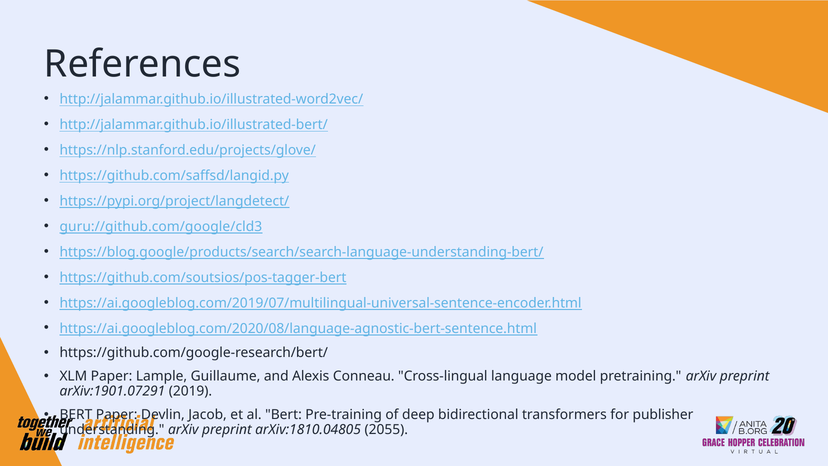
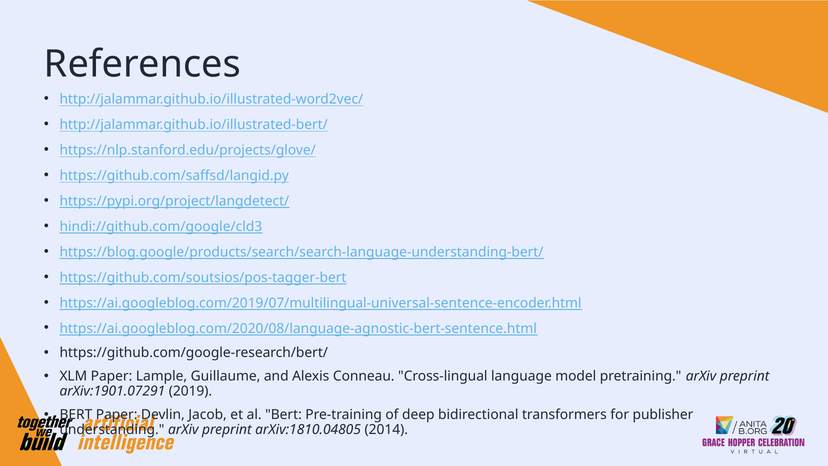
guru://github.com/google/cld3: guru://github.com/google/cld3 -> hindi://github.com/google/cld3
2055: 2055 -> 2014
